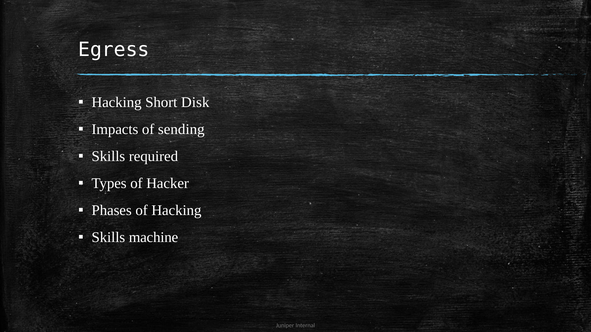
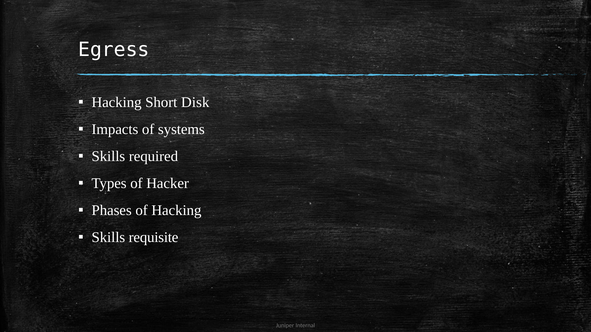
sending: sending -> systems
machine: machine -> requisite
